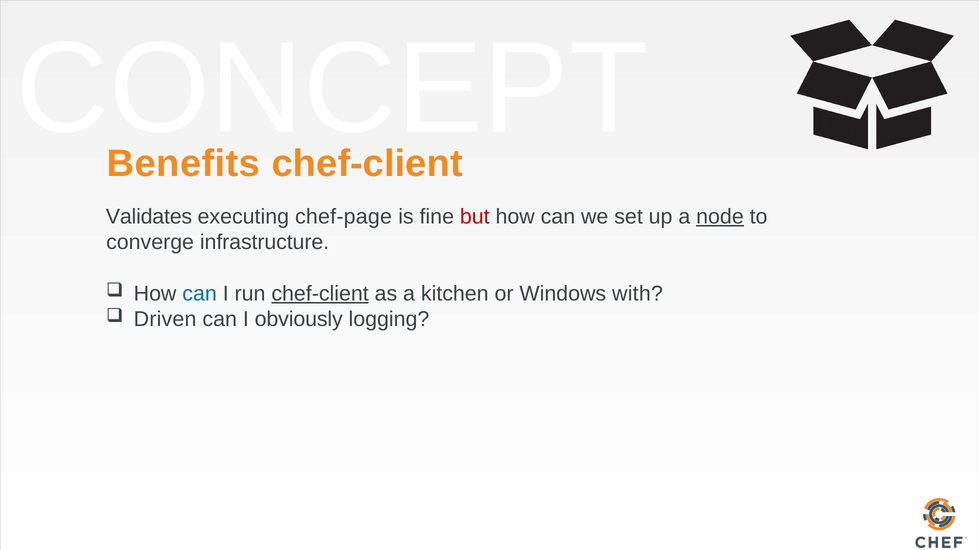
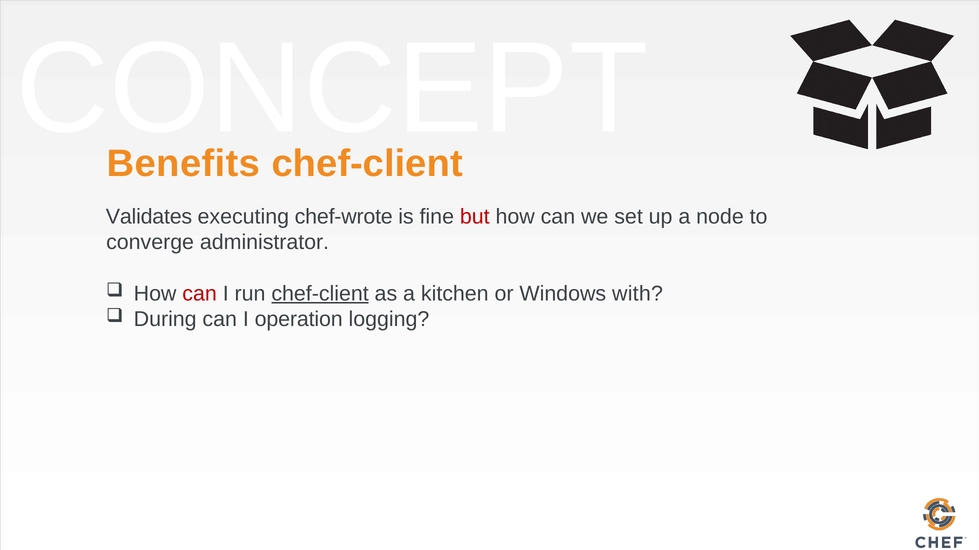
chef-page: chef-page -> chef-wrote
node underline: present -> none
infrastructure: infrastructure -> administrator
can at (200, 294) colour: blue -> red
Driven: Driven -> During
obviously: obviously -> operation
